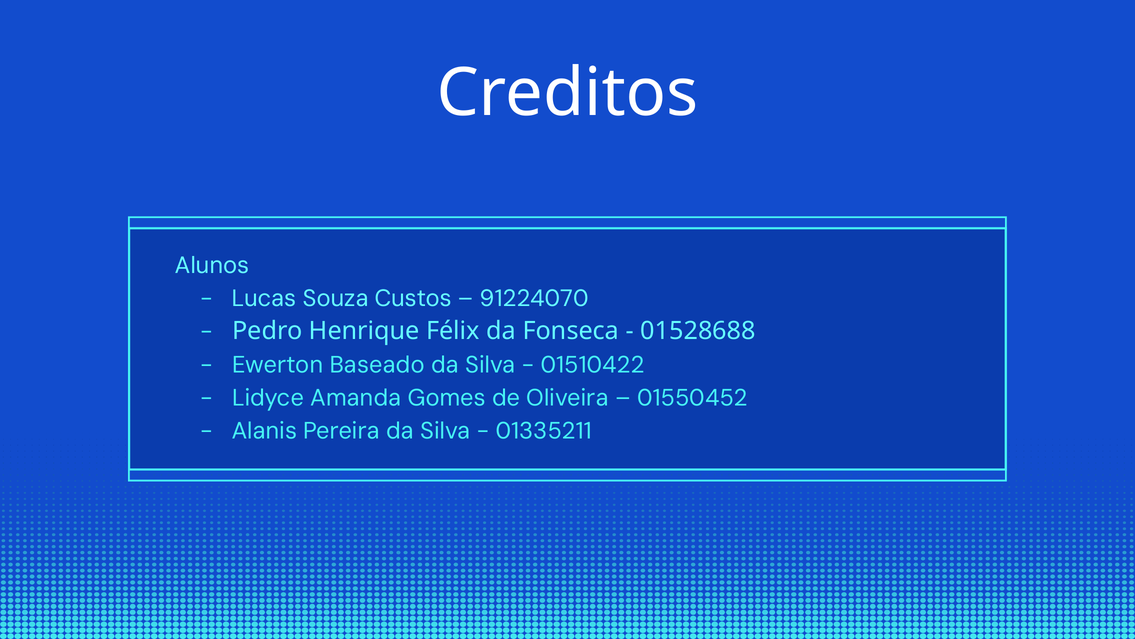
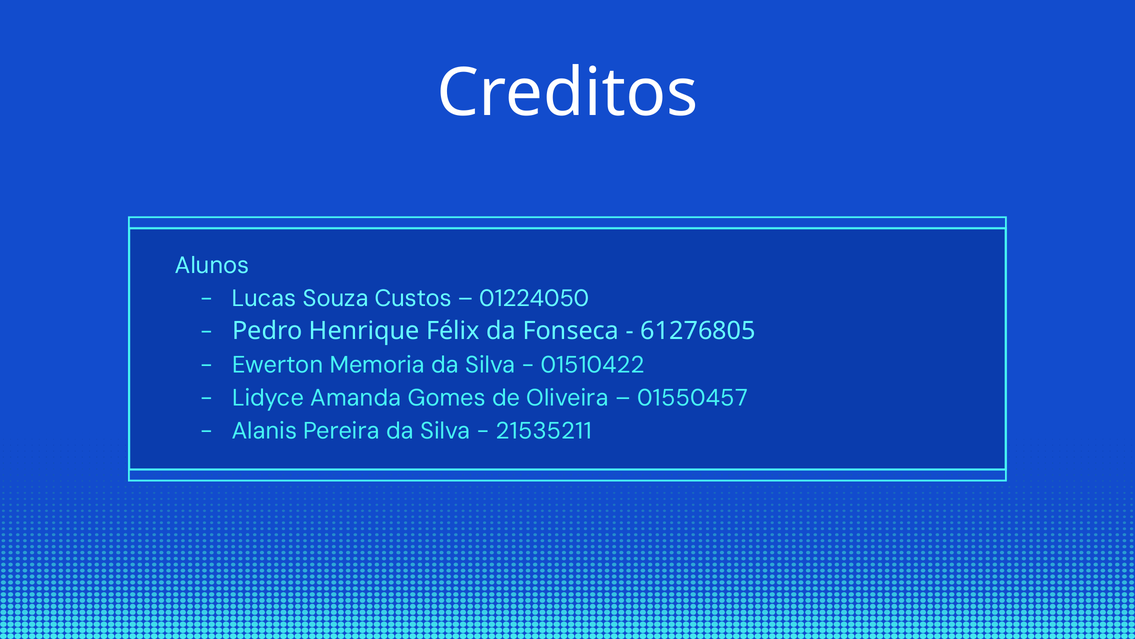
91224070: 91224070 -> 01224050
01528688: 01528688 -> 61276805
Baseado: Baseado -> Memoria
01550452: 01550452 -> 01550457
01335211: 01335211 -> 21535211
